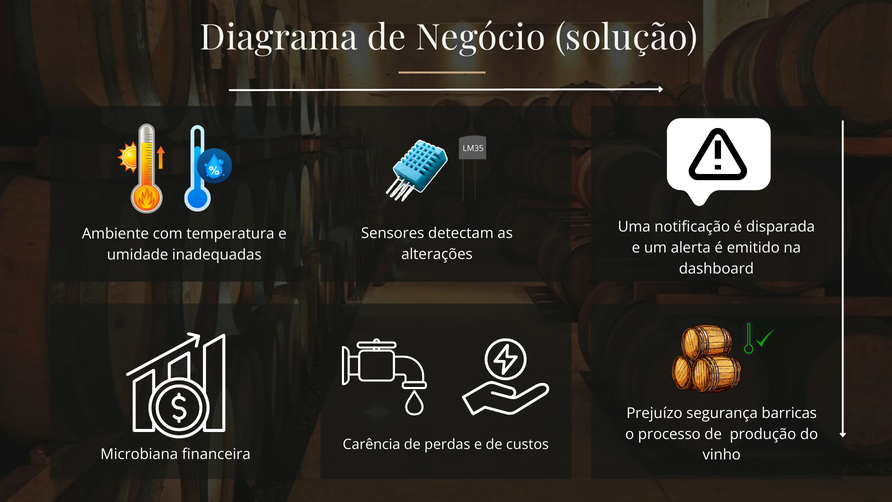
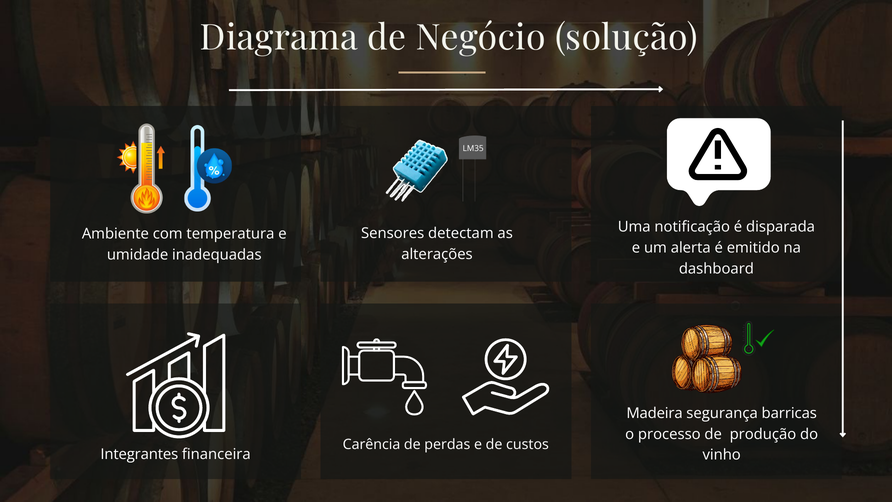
Prejuízo: Prejuízo -> Madeira
Microbiana: Microbiana -> Integrantes
